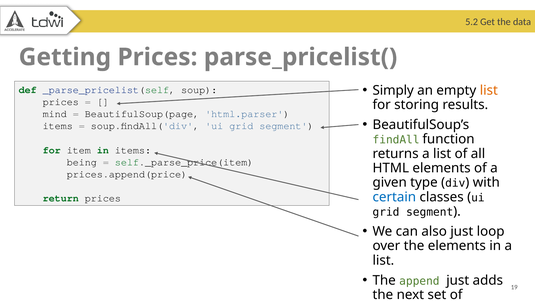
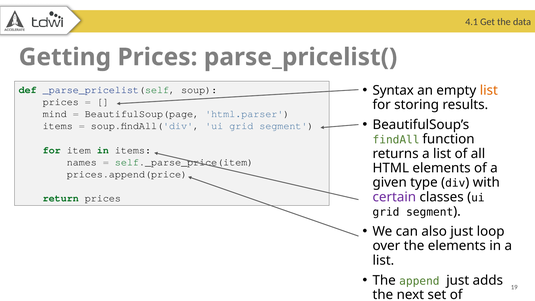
5.2: 5.2 -> 4.1
Simply: Simply -> Syntax
being: being -> names
certain colour: blue -> purple
